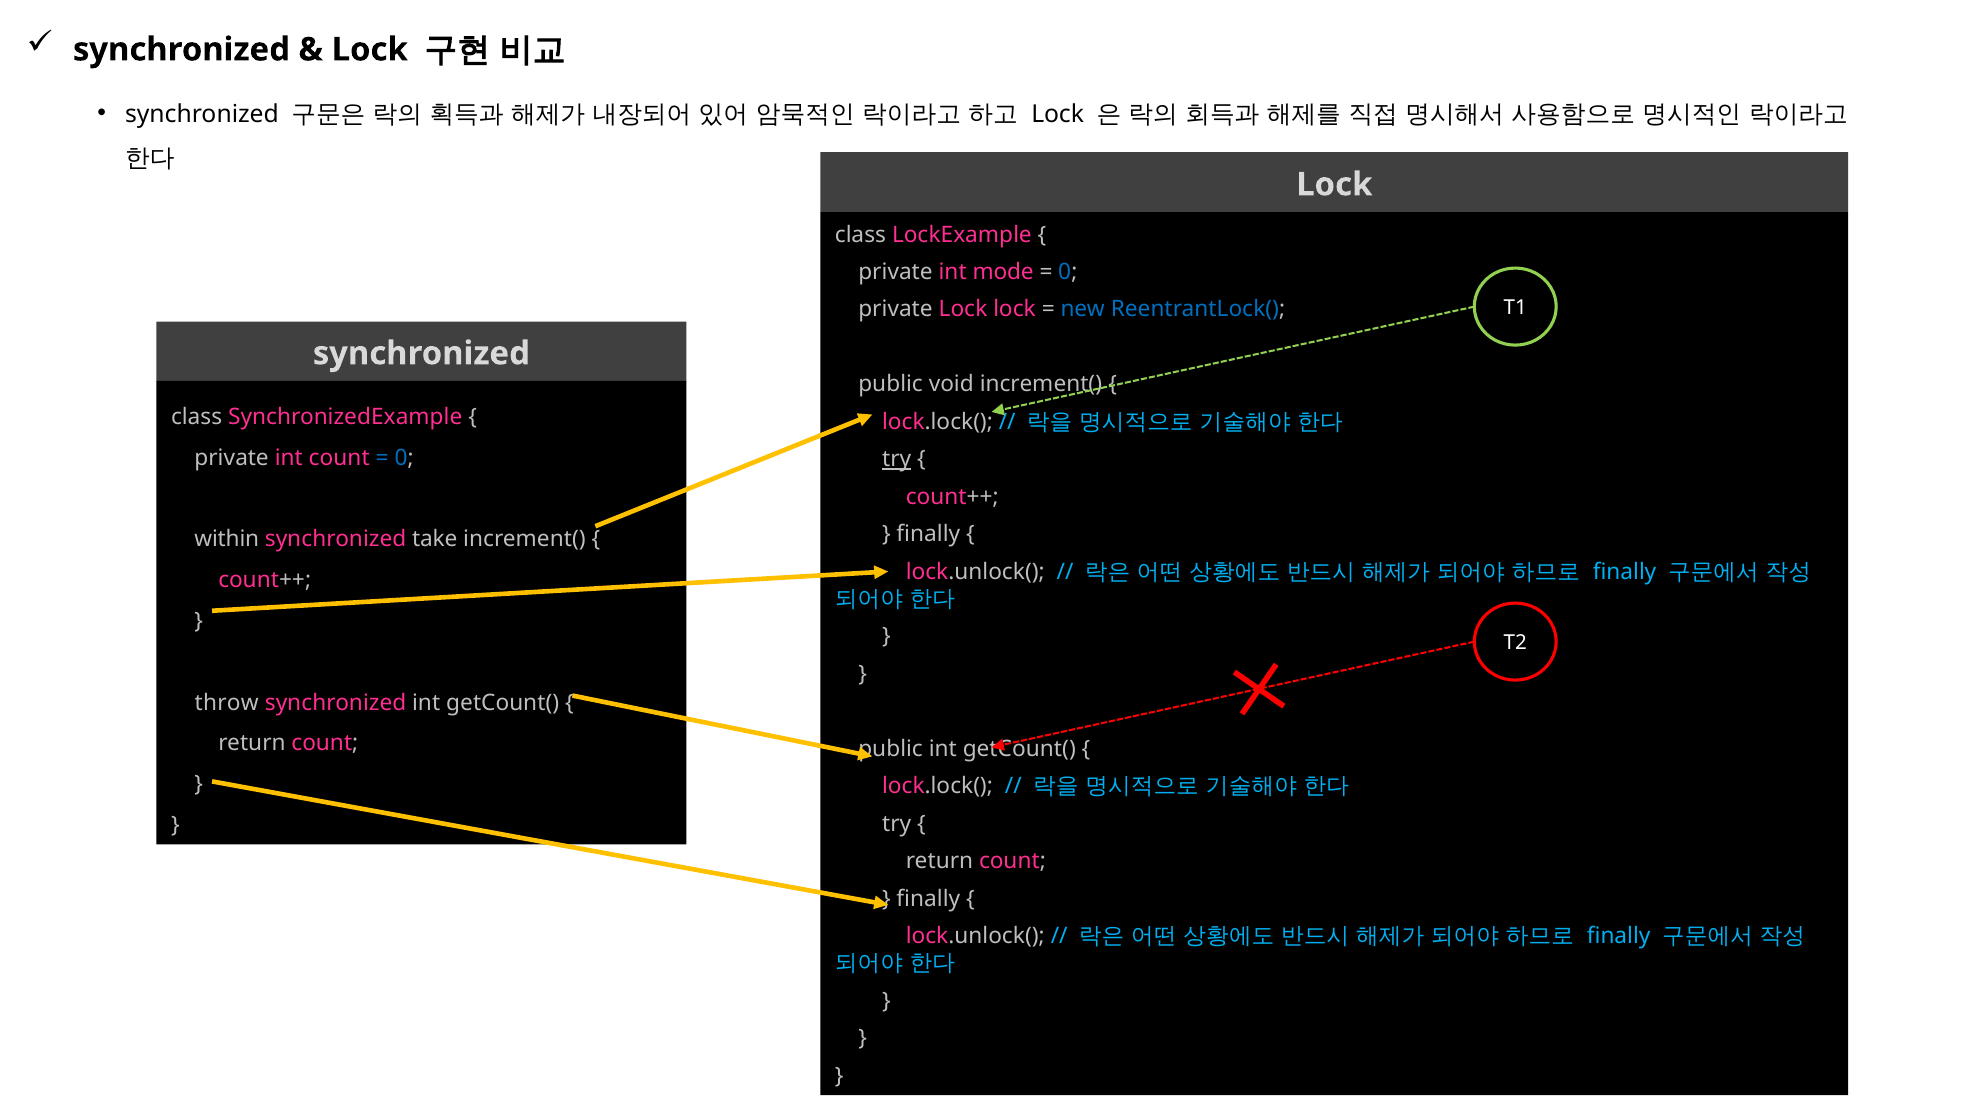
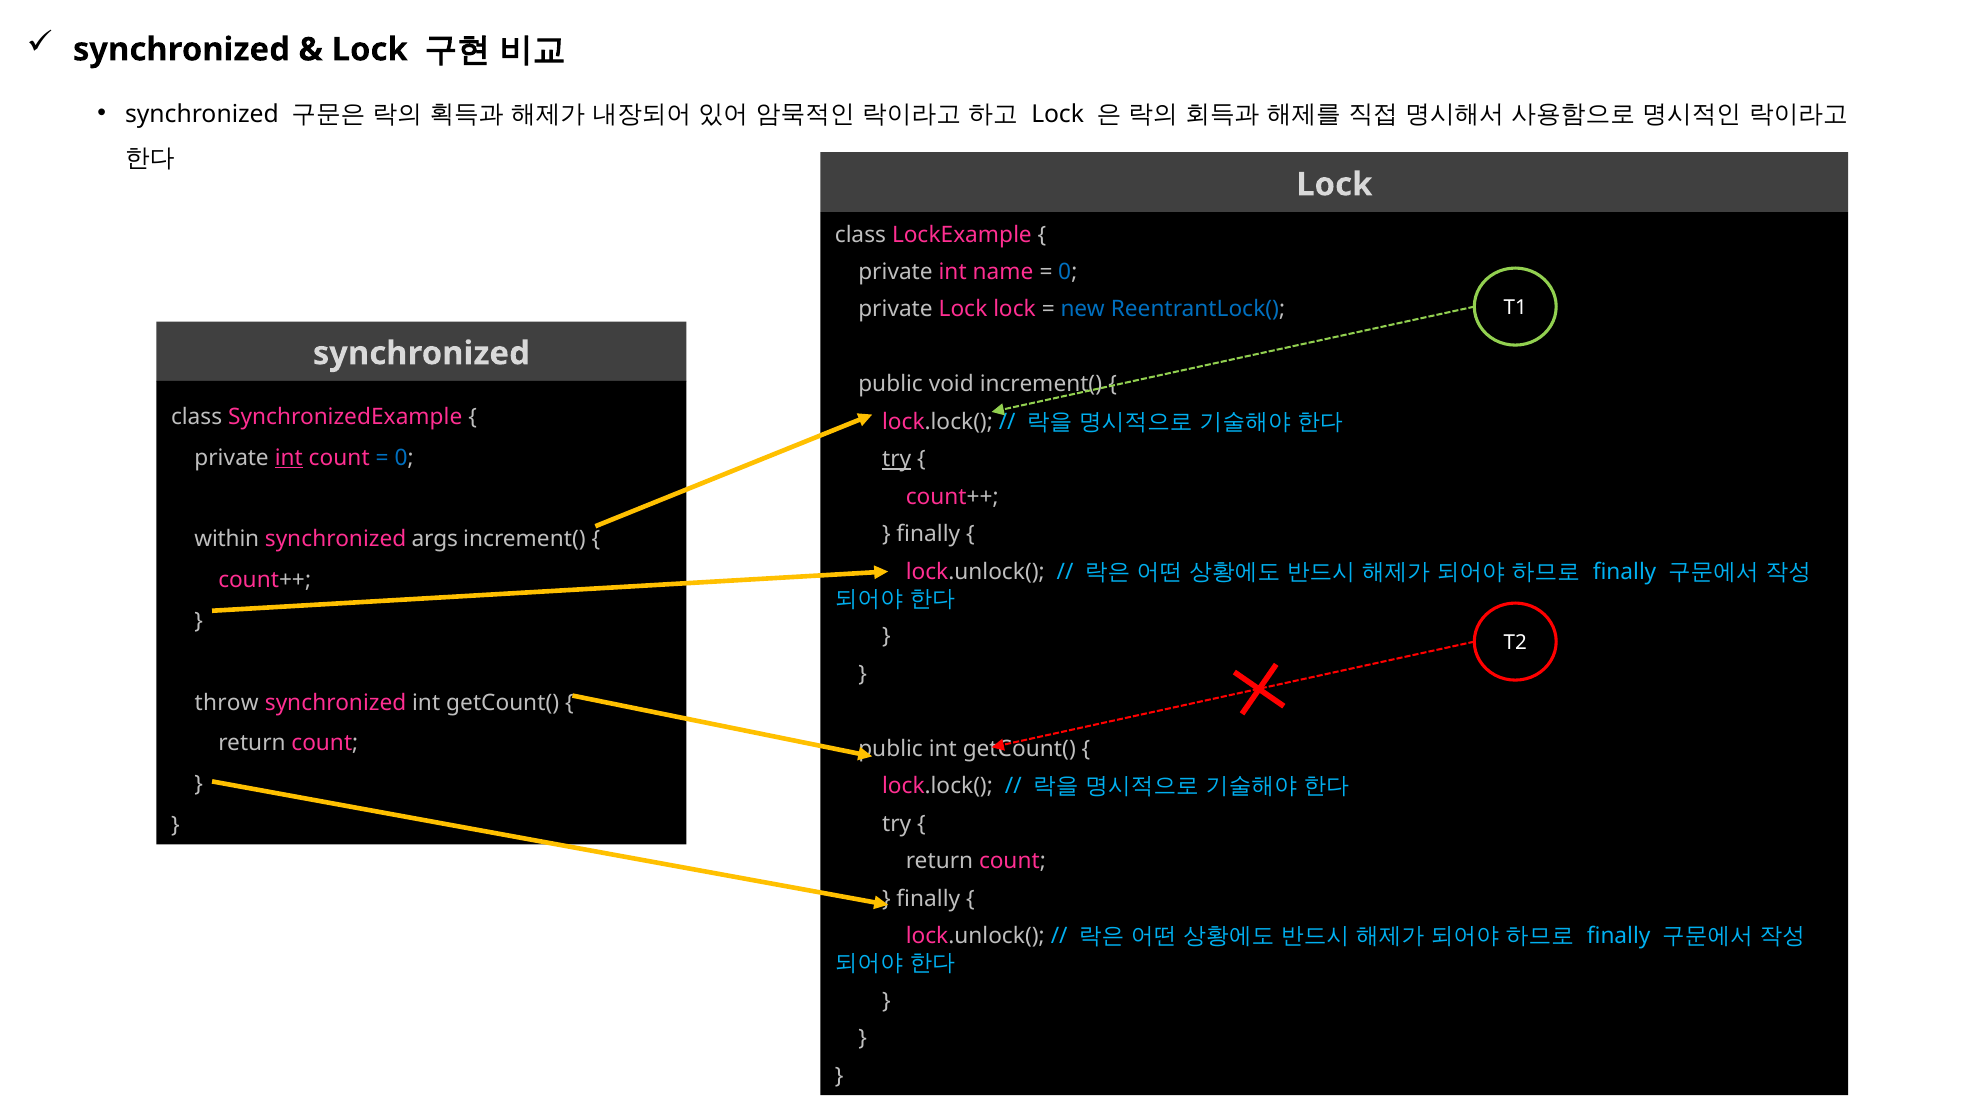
mode: mode -> name
int at (289, 458) underline: none -> present
take: take -> args
